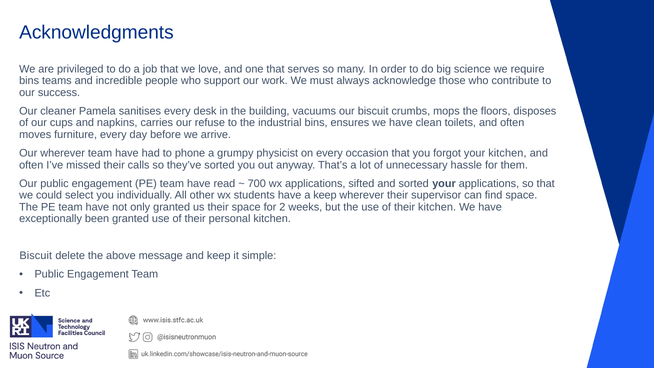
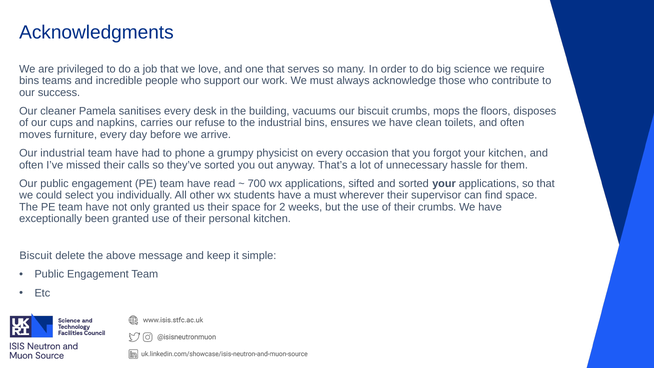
Our wherever: wherever -> industrial
a keep: keep -> must
their kitchen: kitchen -> crumbs
